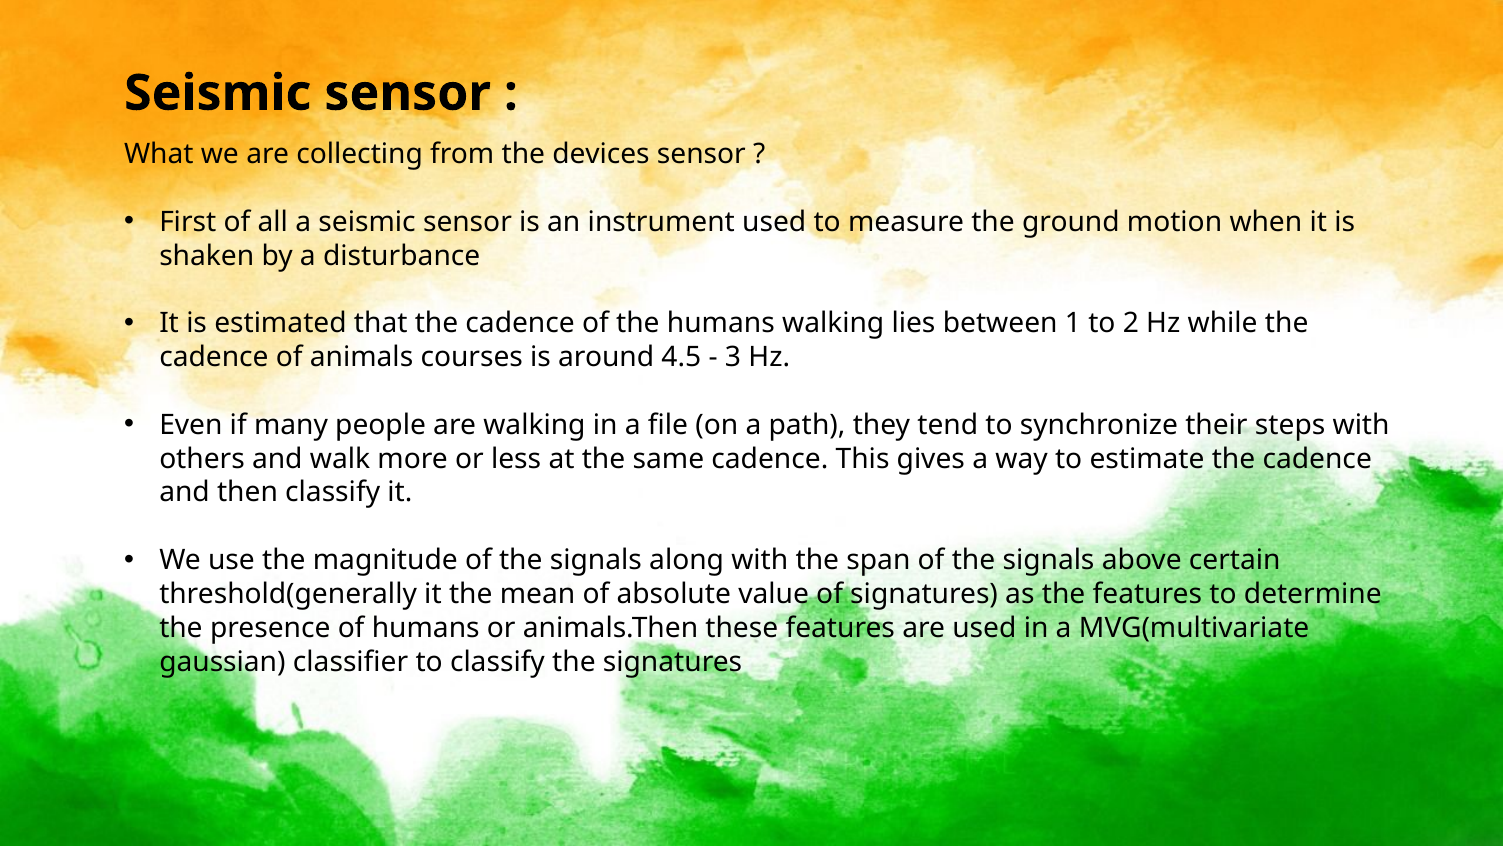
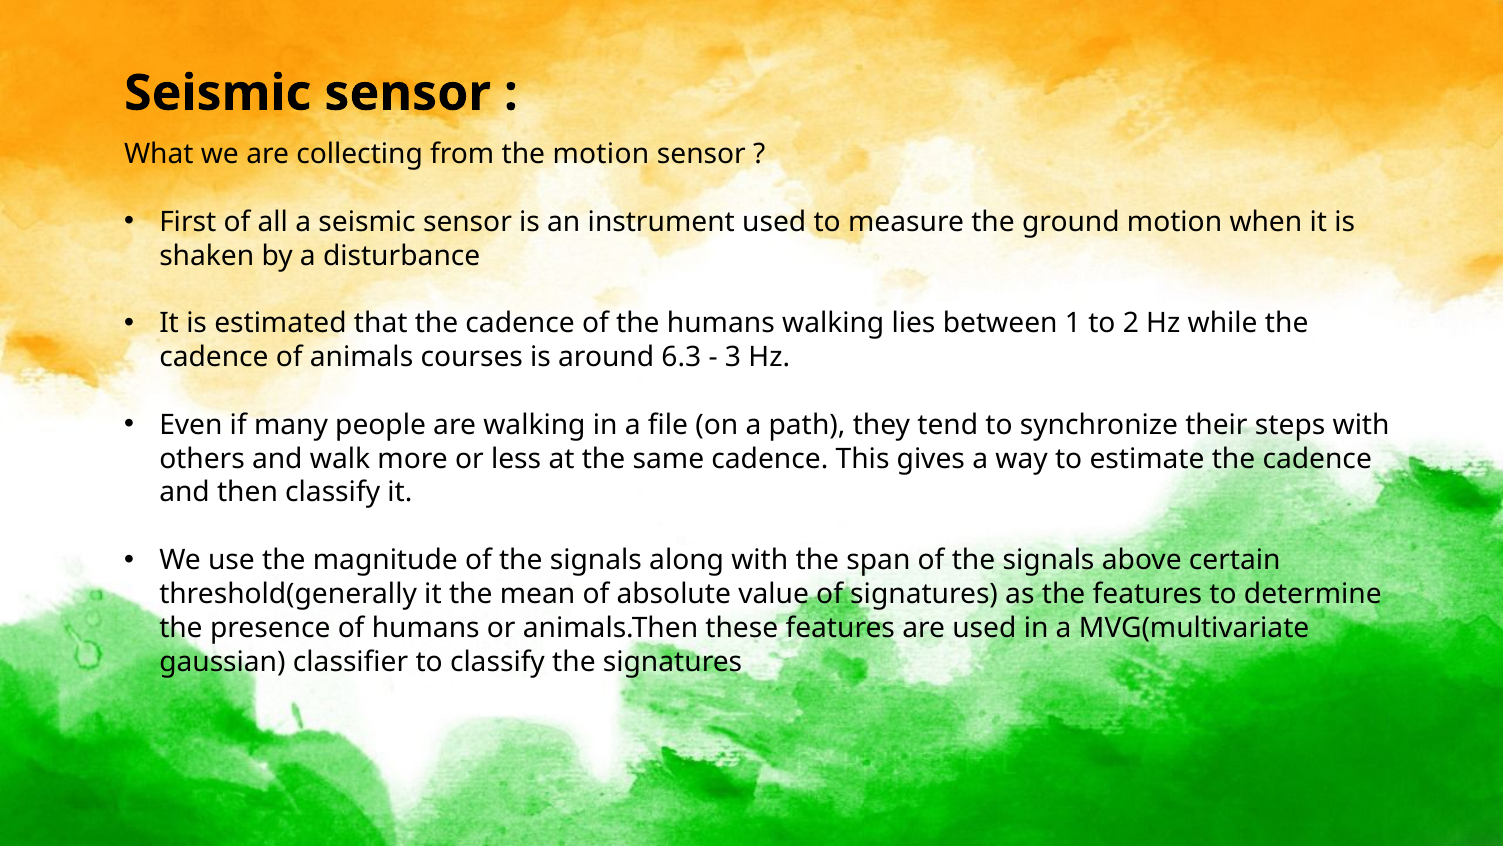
the devices: devices -> motion
4.5: 4.5 -> 6.3
